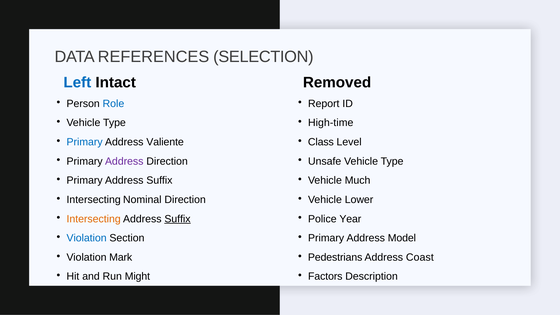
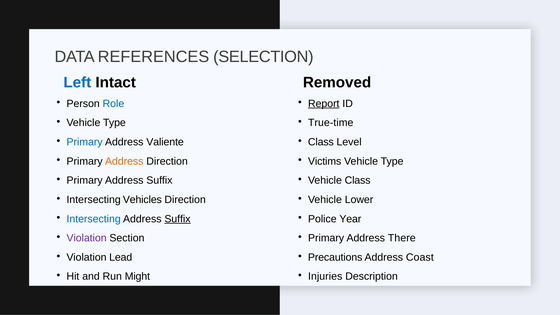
Report underline: none -> present
High-time: High-time -> True-time
Address at (124, 161) colour: purple -> orange
Unsafe: Unsafe -> Victims
Vehicle Much: Much -> Class
Nominal: Nominal -> Vehicles
Intersecting at (94, 219) colour: orange -> blue
Violation at (87, 238) colour: blue -> purple
Model: Model -> There
Mark: Mark -> Lead
Pedestrians: Pedestrians -> Precautions
Factors: Factors -> Injuries
